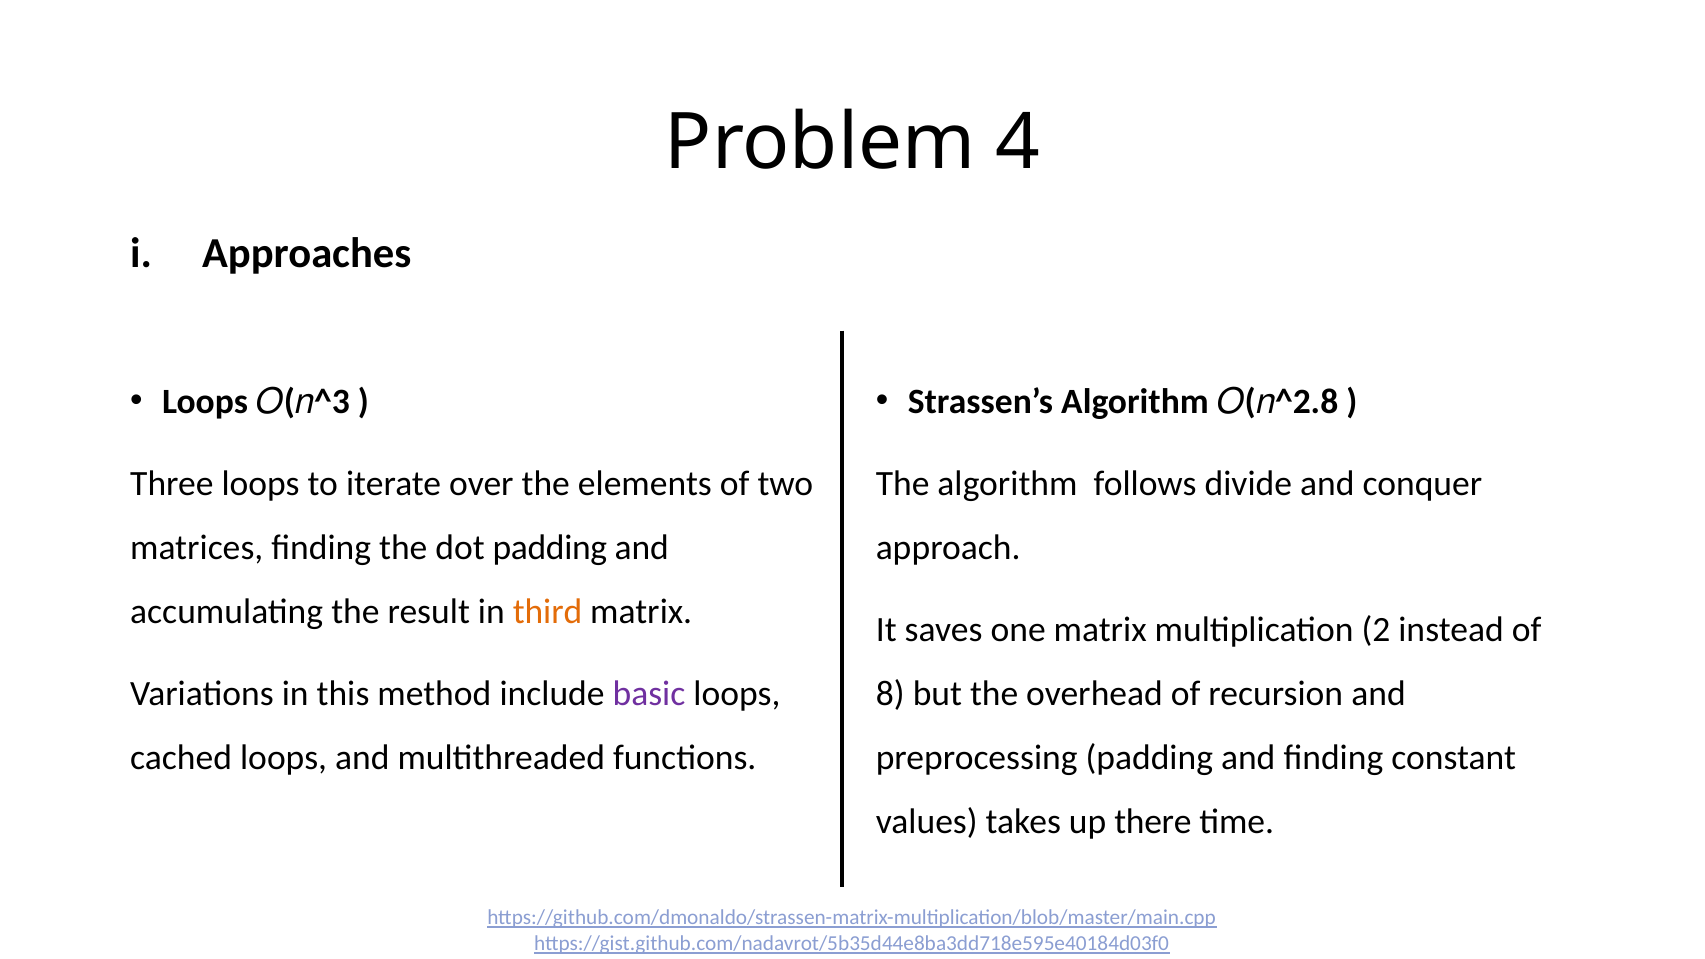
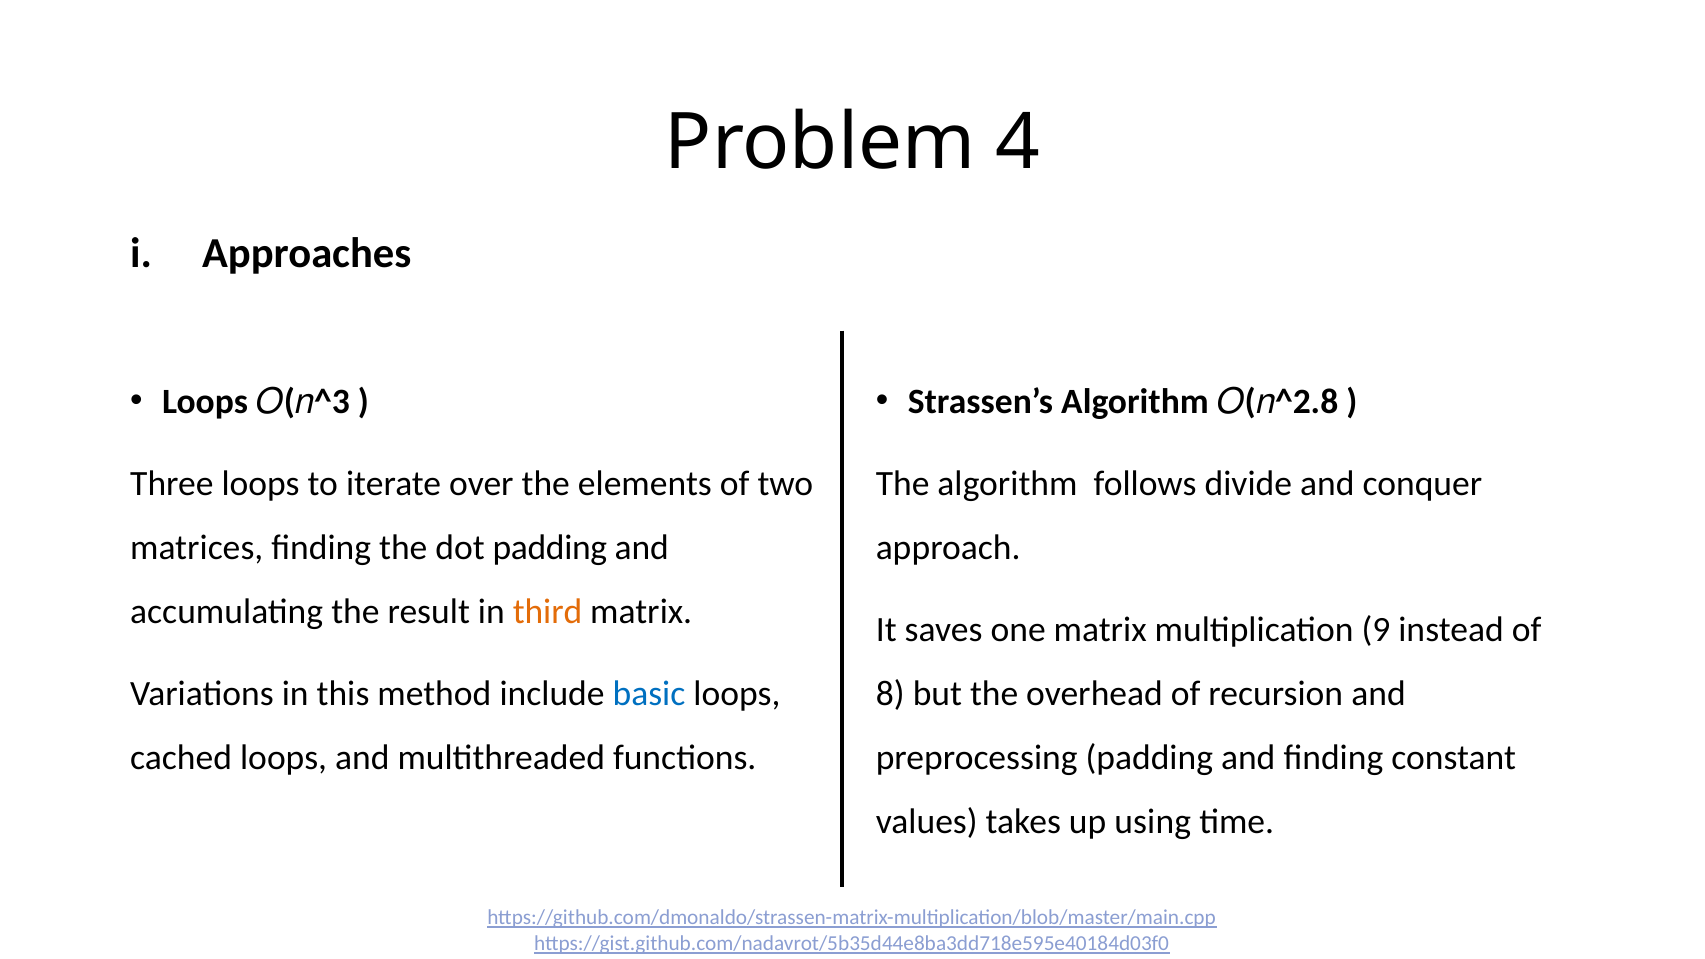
2: 2 -> 9
basic colour: purple -> blue
there: there -> using
